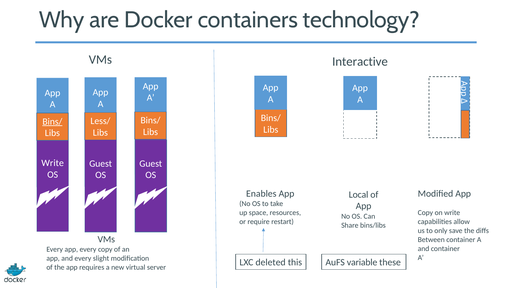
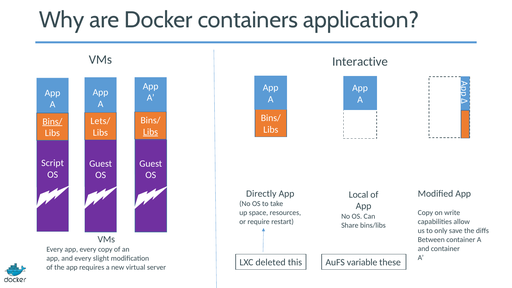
technology: technology -> application
Less/: Less/ -> Lets/
Libs at (151, 132) underline: none -> present
Write at (53, 163): Write -> Script
Enables: Enables -> Directly
